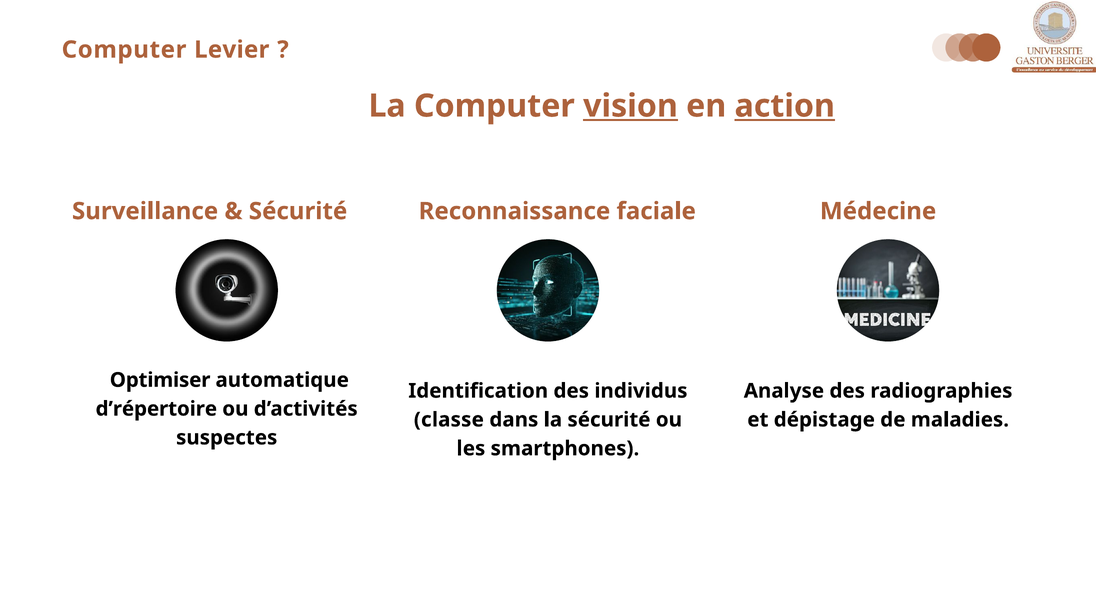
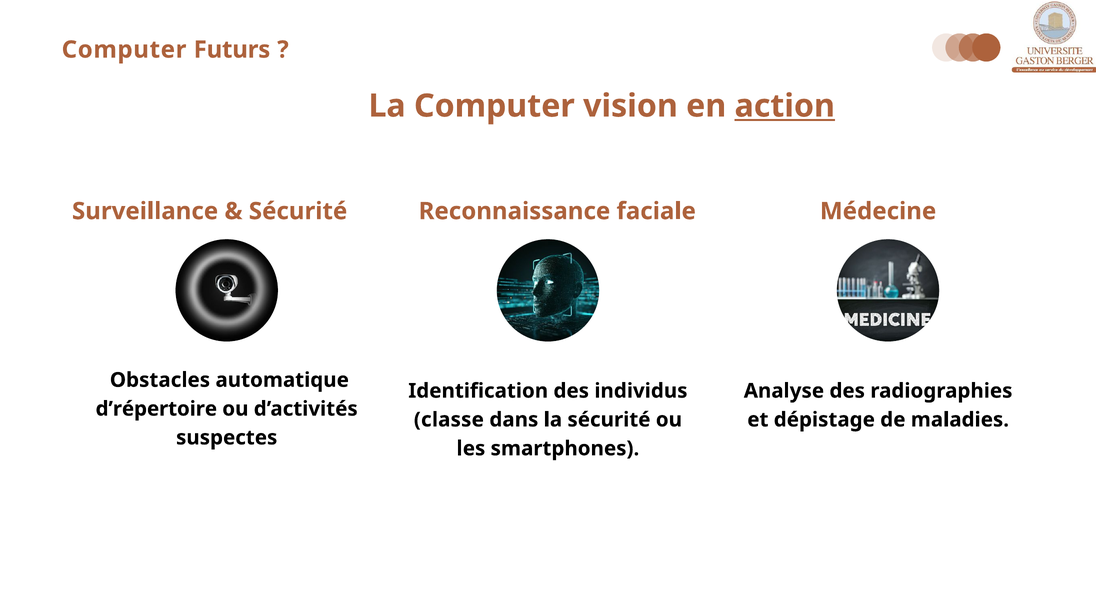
Levier: Levier -> Futurs
vision underline: present -> none
Optimiser: Optimiser -> Obstacles
